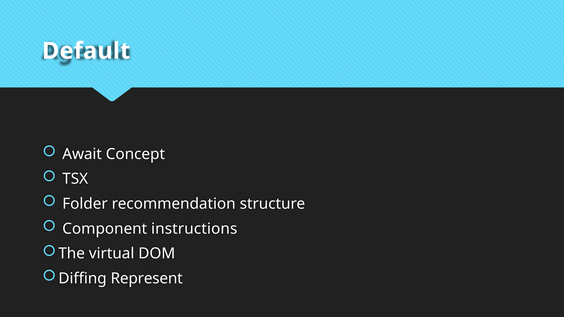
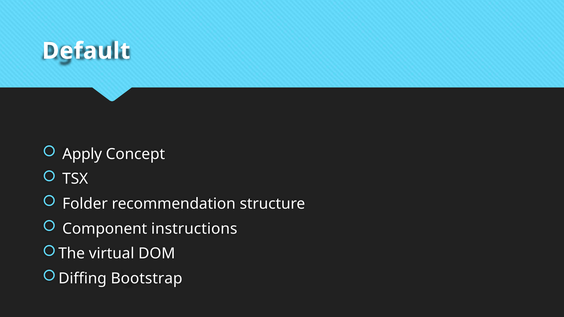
Await: Await -> Apply
Represent: Represent -> Bootstrap
